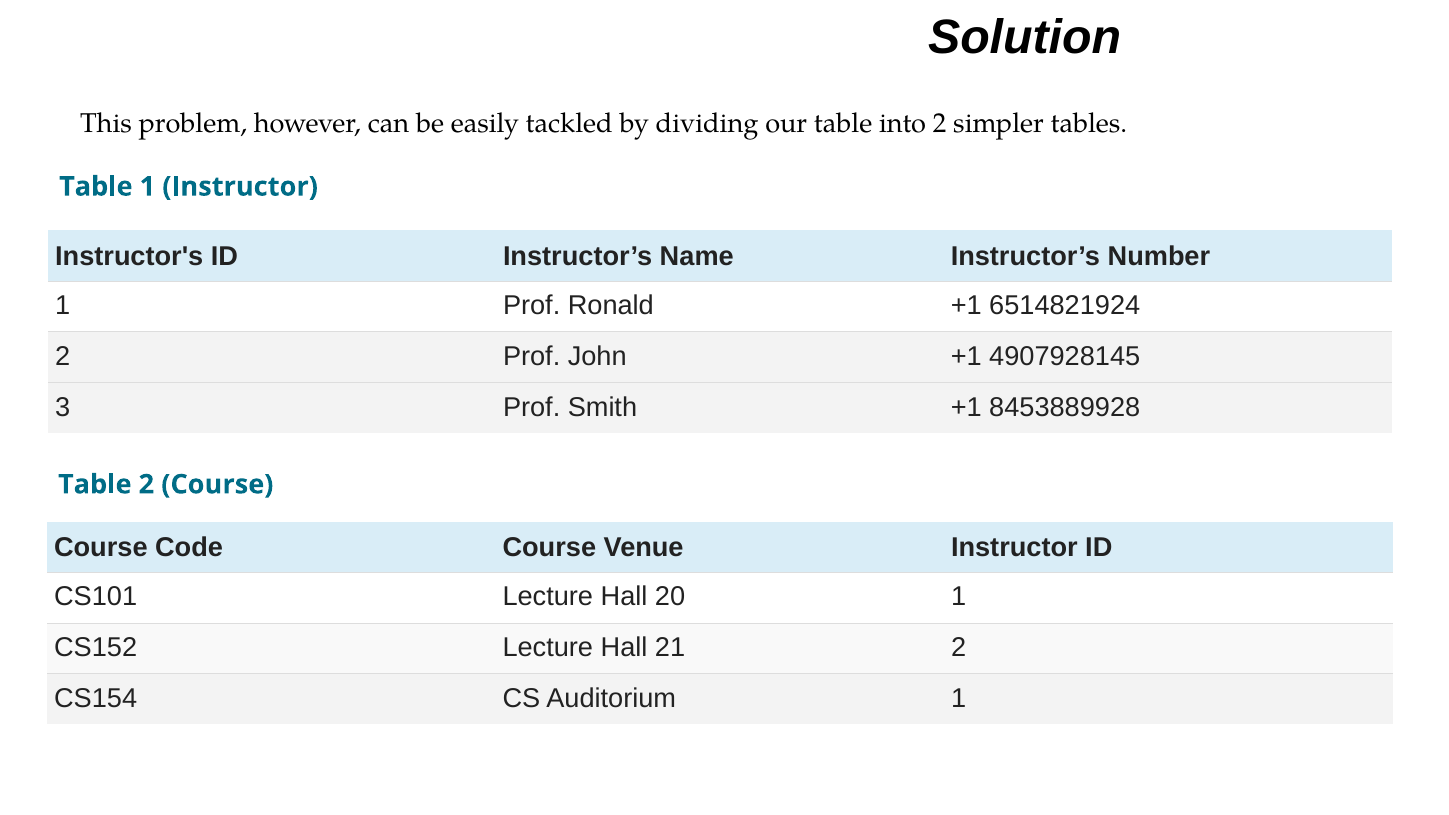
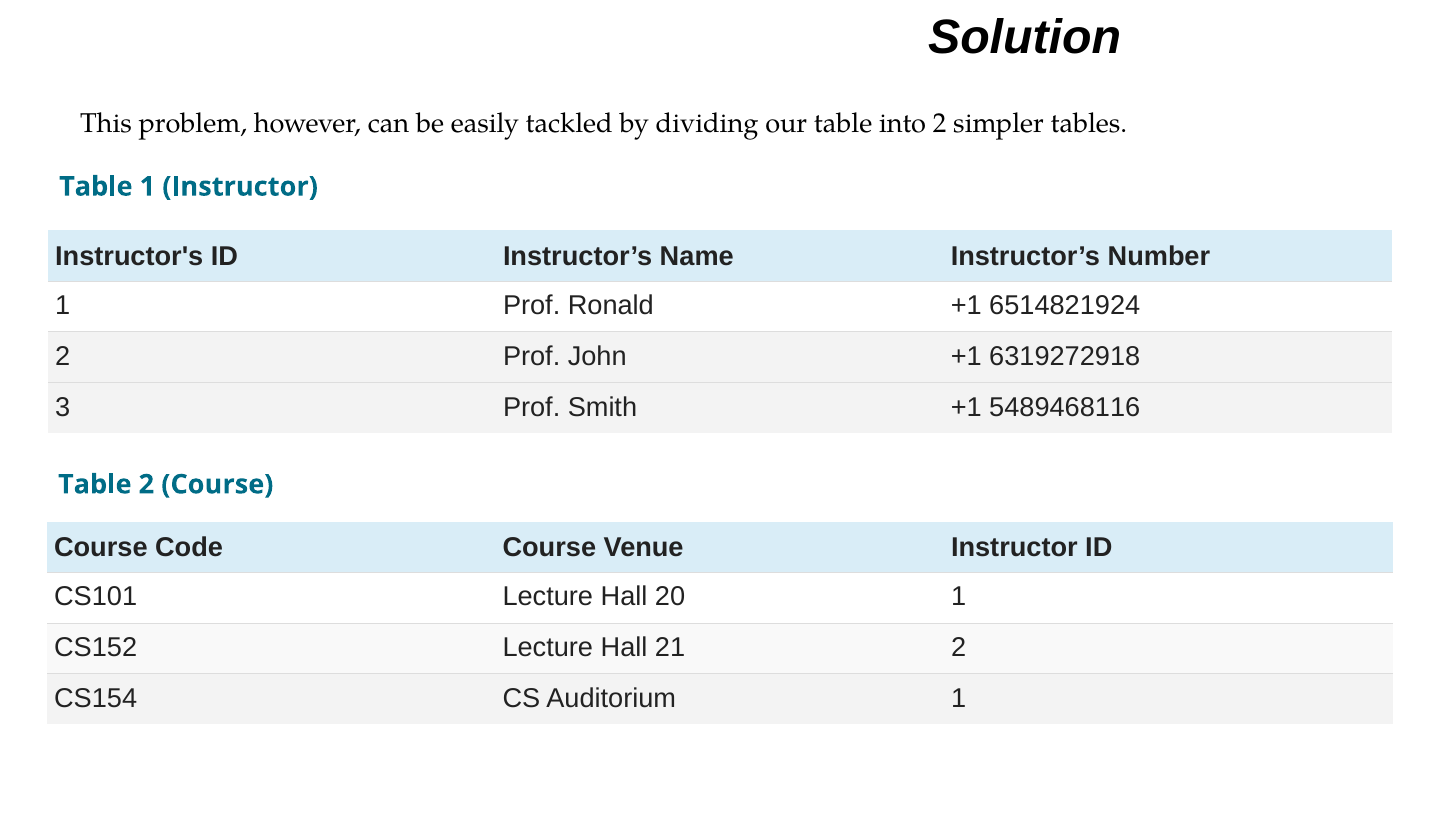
4907928145: 4907928145 -> 6319272918
8453889928: 8453889928 -> 5489468116
